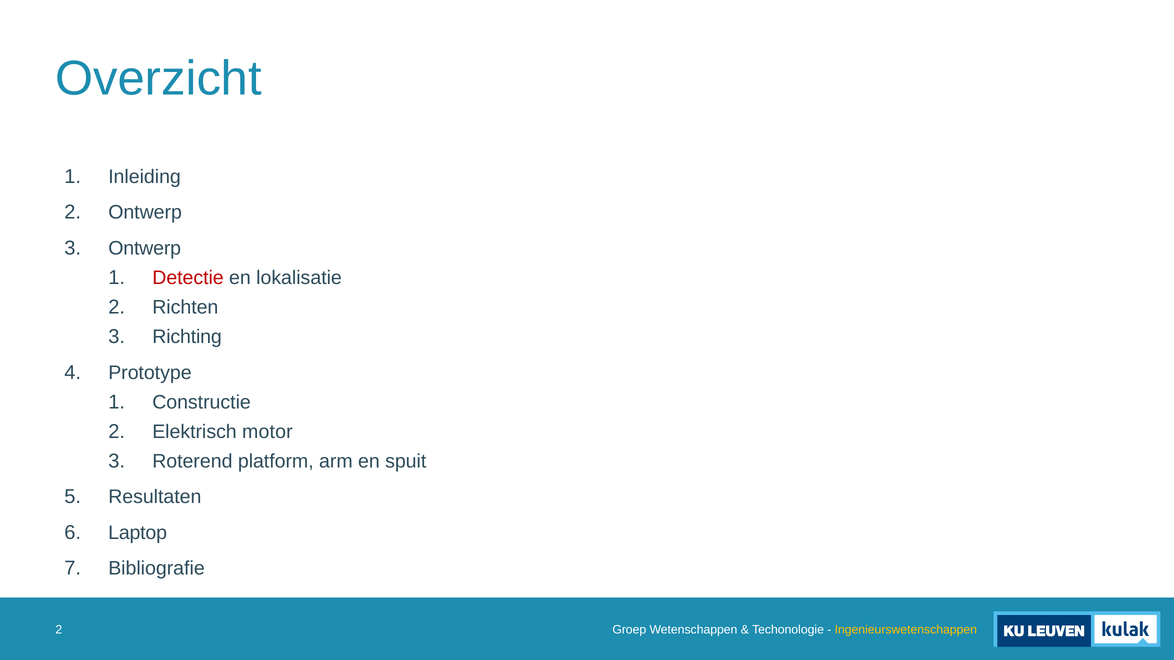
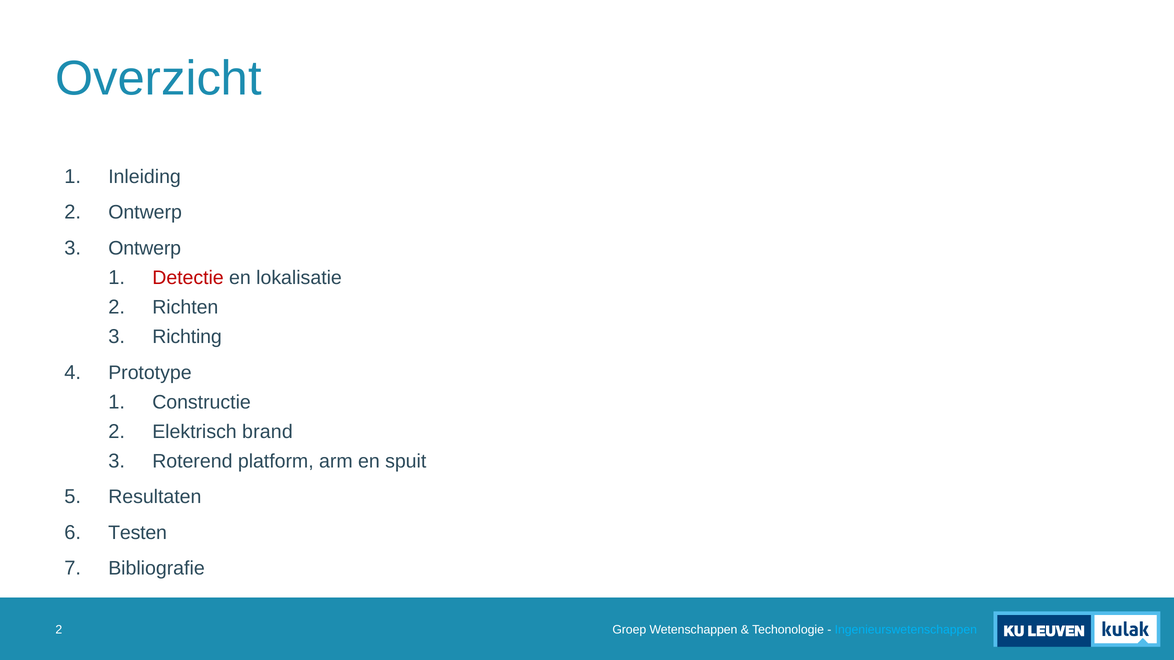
motor: motor -> brand
Laptop: Laptop -> Testen
Ingenieurswetenschappen colour: yellow -> light blue
